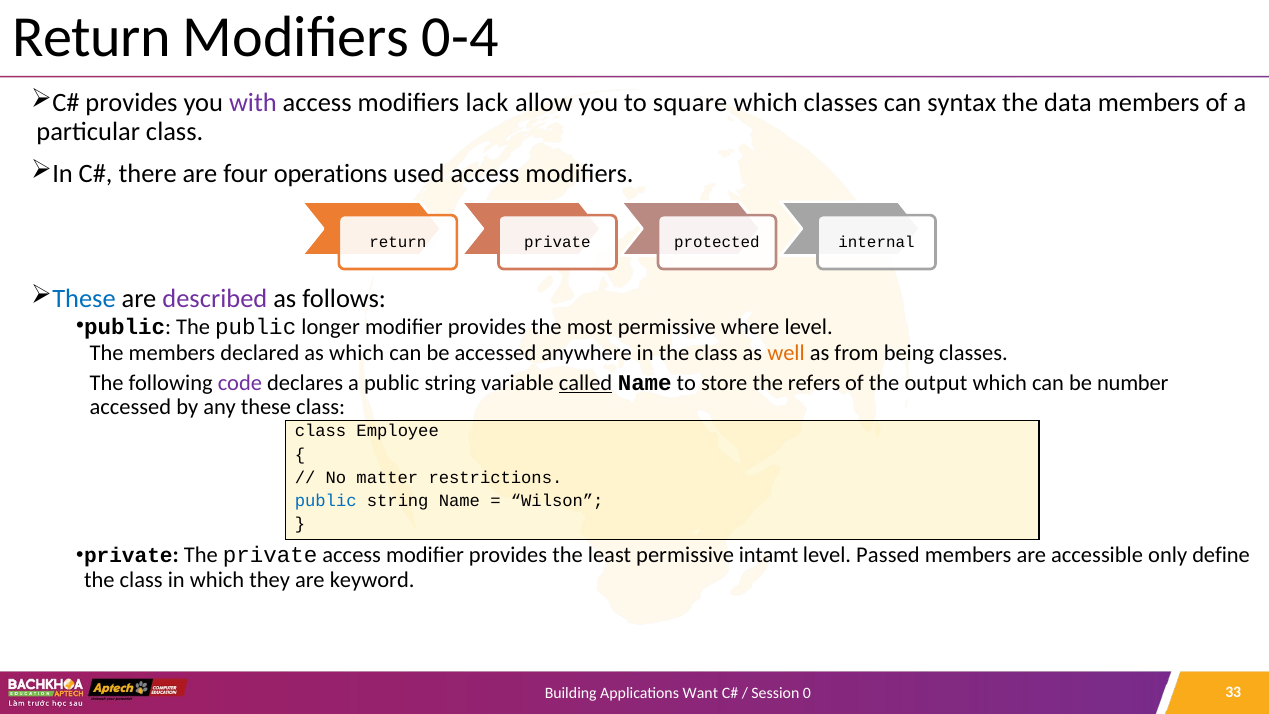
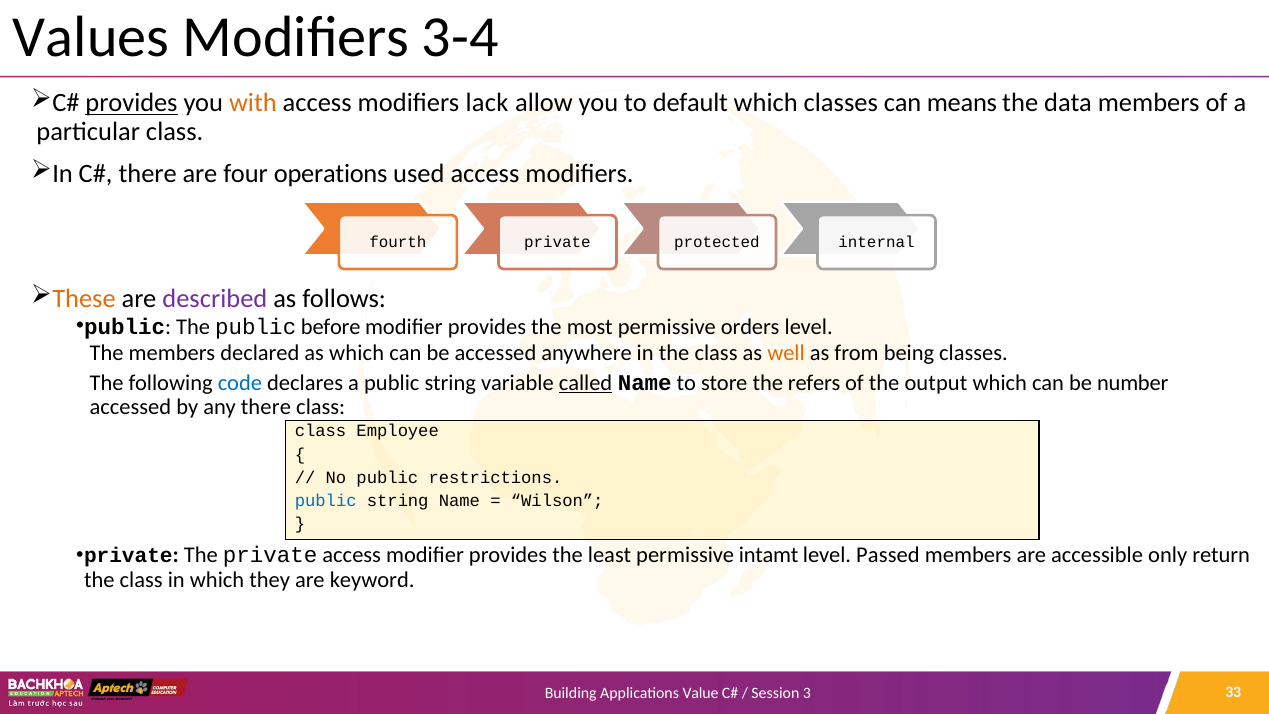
Return at (92, 37): Return -> Values
0-4: 0-4 -> 3-4
provides at (132, 103) underline: none -> present
with colour: purple -> orange
square: square -> default
syntax: syntax -> means
return at (398, 242): return -> fourth
These at (84, 299) colour: blue -> orange
longer: longer -> before
where: where -> orders
code colour: purple -> blue
any these: these -> there
No matter: matter -> public
define: define -> return
Want: Want -> Value
0: 0 -> 3
